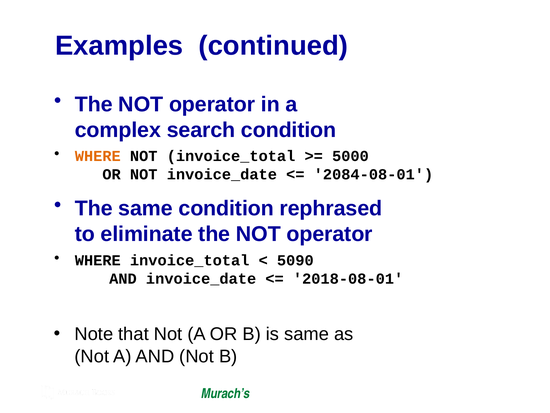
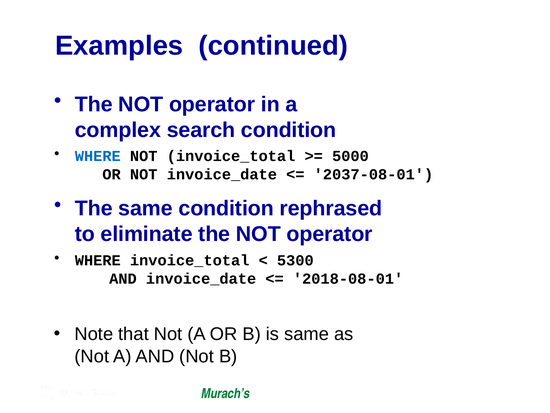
WHERE at (98, 156) colour: orange -> blue
2084-08-01: 2084-08-01 -> 2037-08-01
5090: 5090 -> 5300
